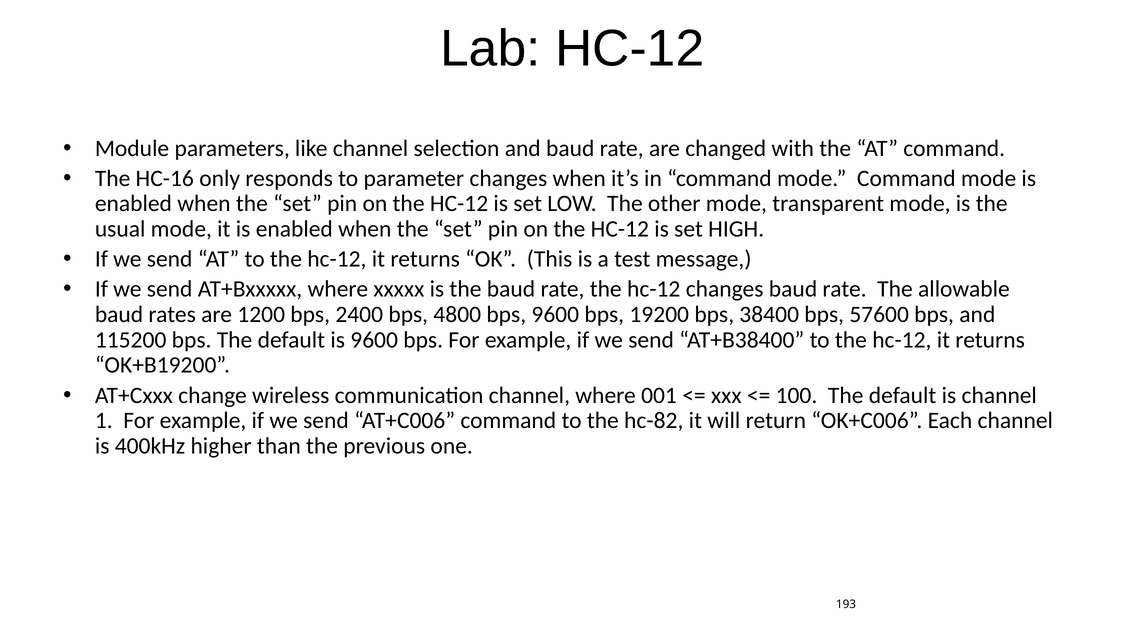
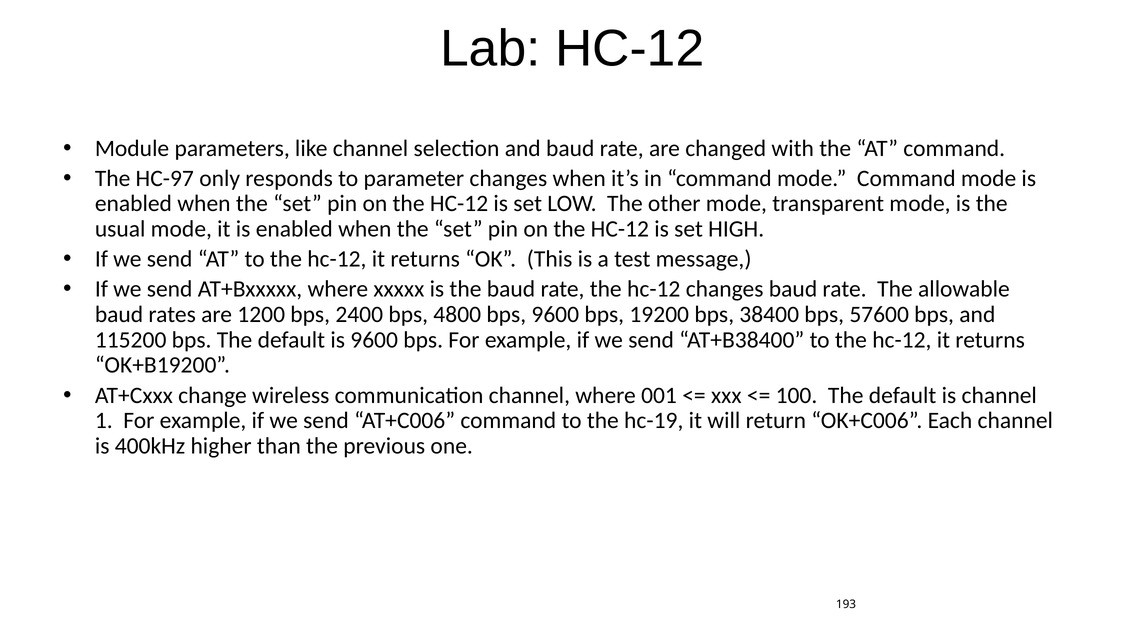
HC-16: HC-16 -> HC-97
hc-82: hc-82 -> hc-19
